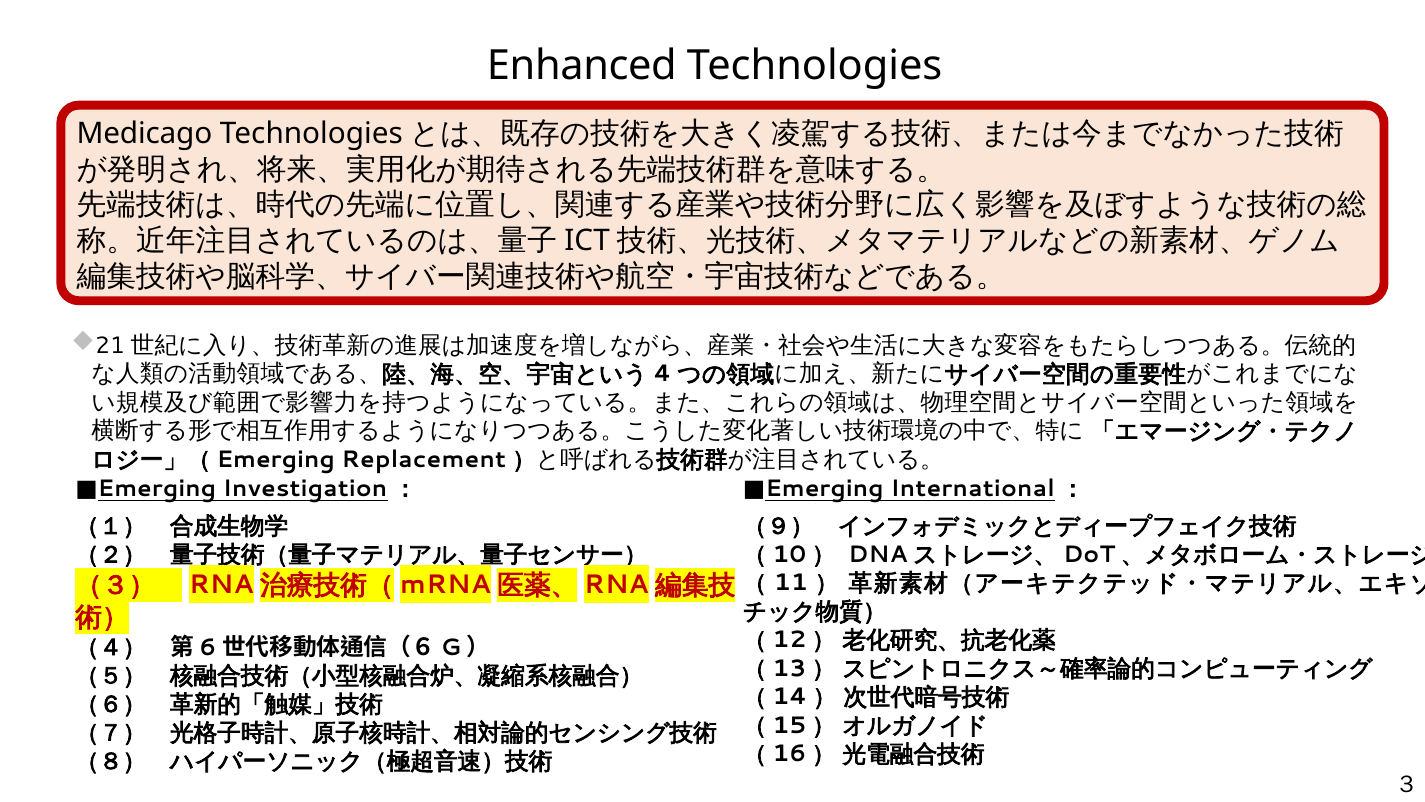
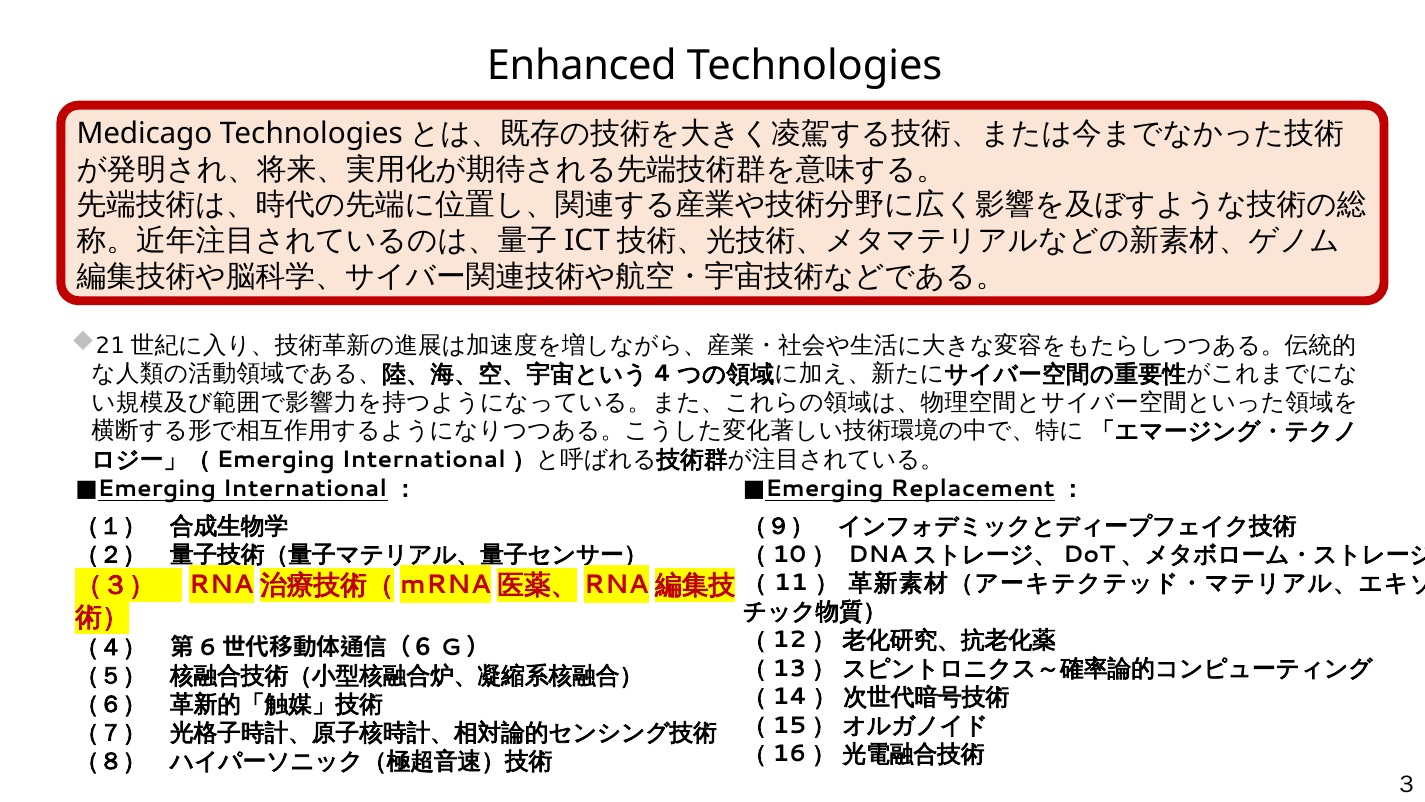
Replacement at (424, 459): Replacement -> International
■Emerging Investigation: Investigation -> International
International: International -> Replacement
